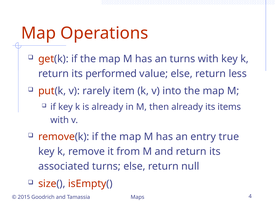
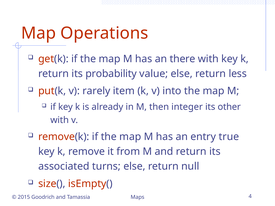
an turns: turns -> there
performed: performed -> probability
then already: already -> integer
items: items -> other
